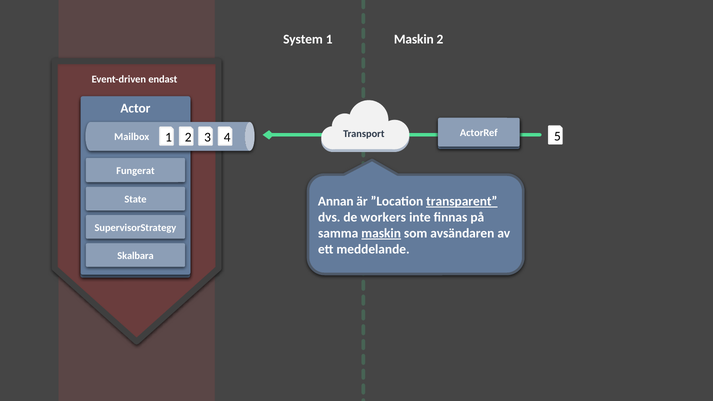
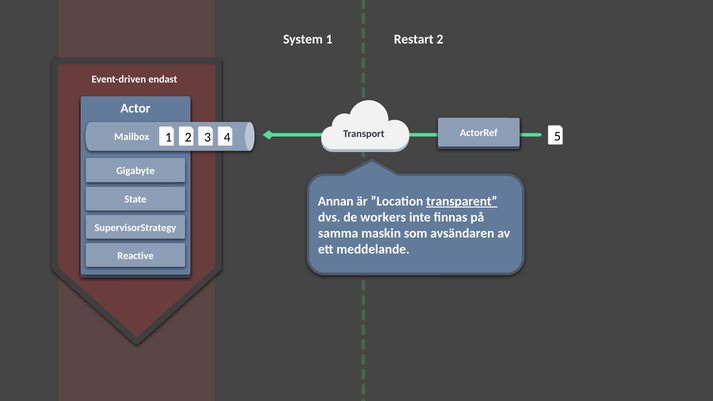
1 Maskin: Maskin -> Restart
Fungerat: Fungerat -> Gigabyte
maskin at (381, 233) underline: present -> none
Skalbara: Skalbara -> Reactive
